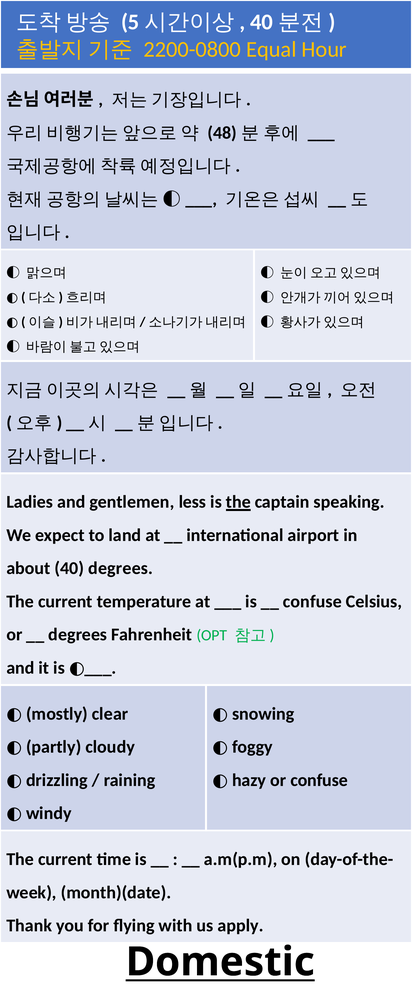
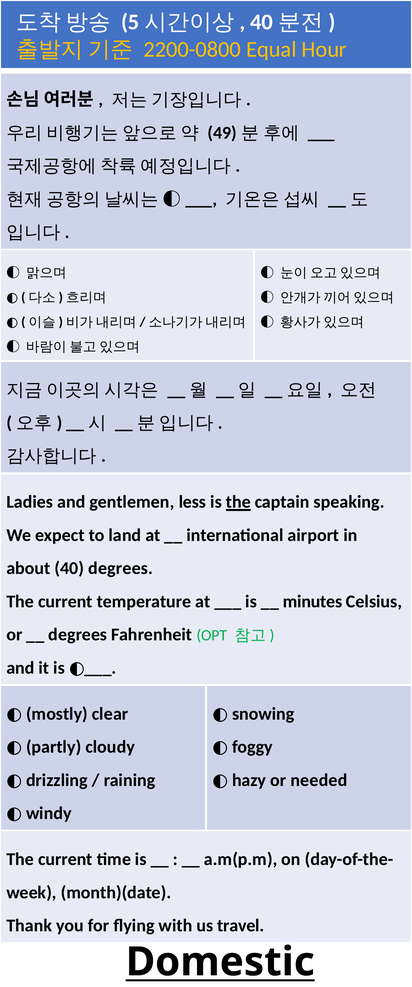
48: 48 -> 49
confuse at (312, 601): confuse -> minutes
or confuse: confuse -> needed
apply: apply -> travel
